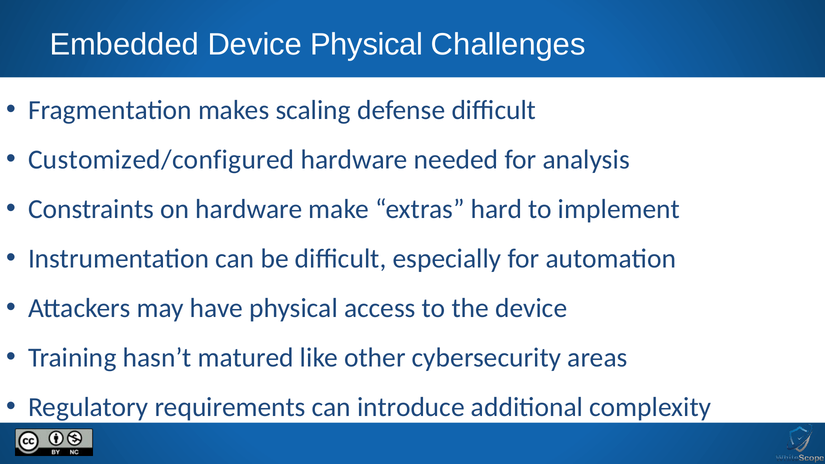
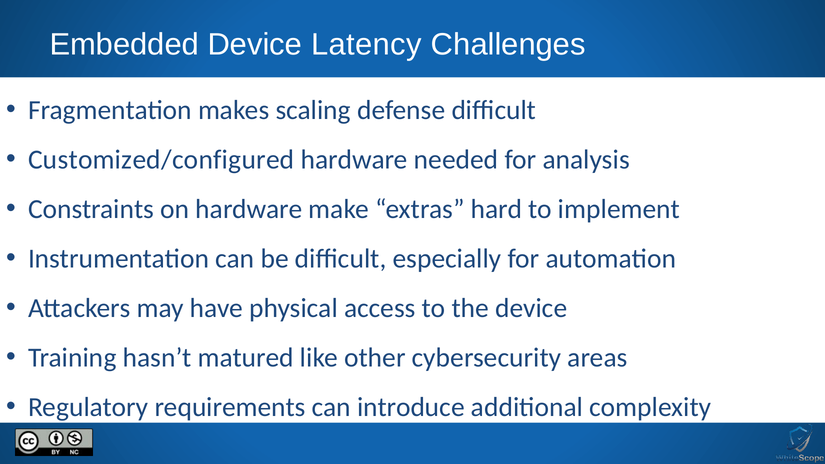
Device Physical: Physical -> Latency
